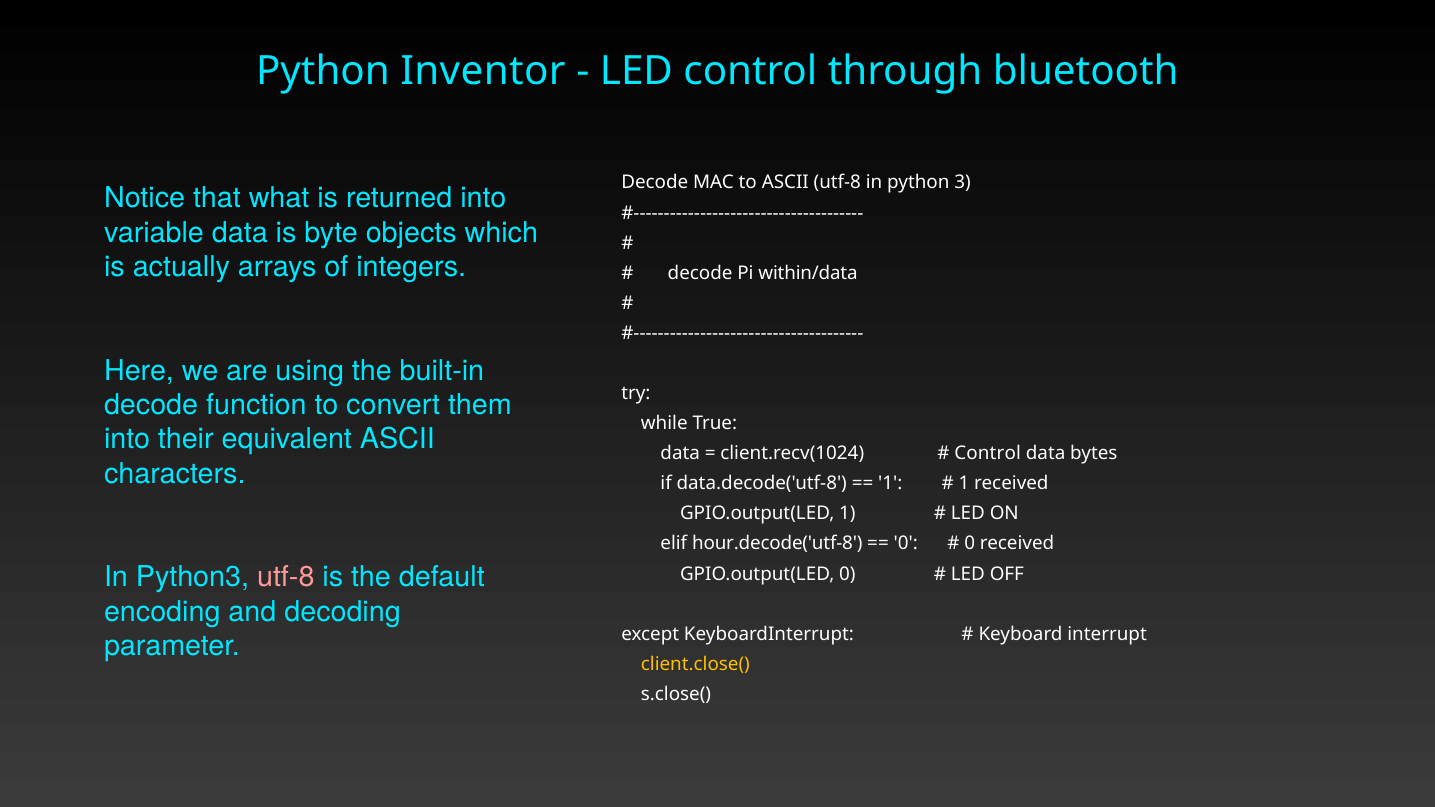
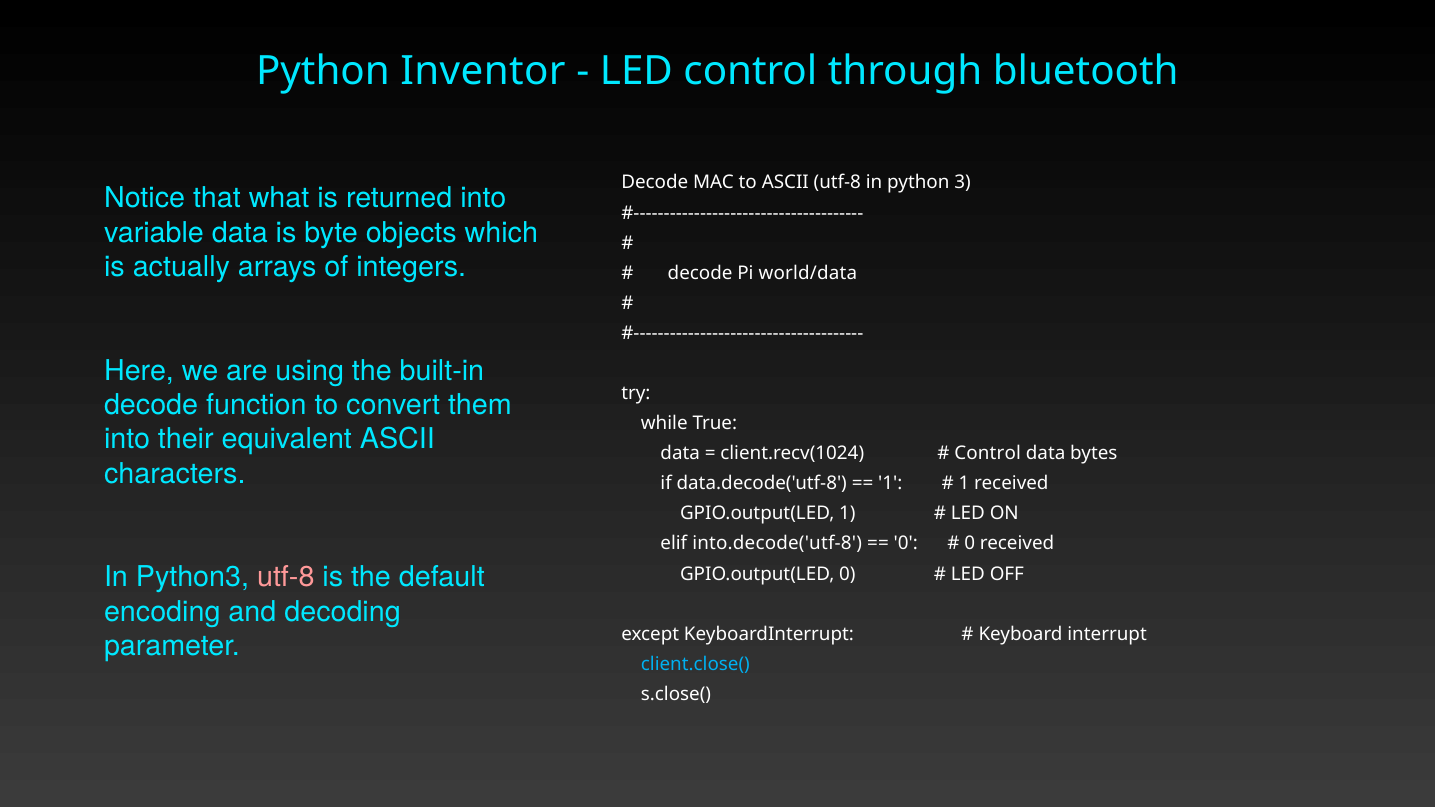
within/data: within/data -> world/data
hour.decode('utf-8: hour.decode('utf-8 -> into.decode('utf-8
client.close( colour: yellow -> light blue
